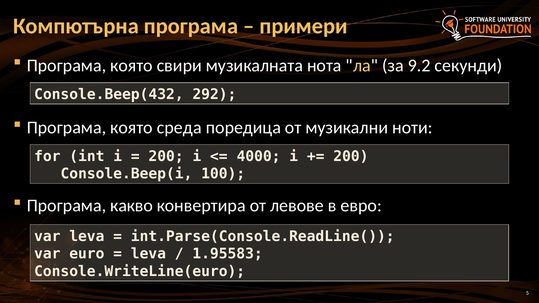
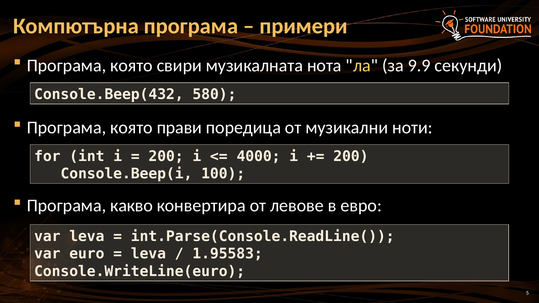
9.2: 9.2 -> 9.9
292: 292 -> 580
среда: среда -> прави
